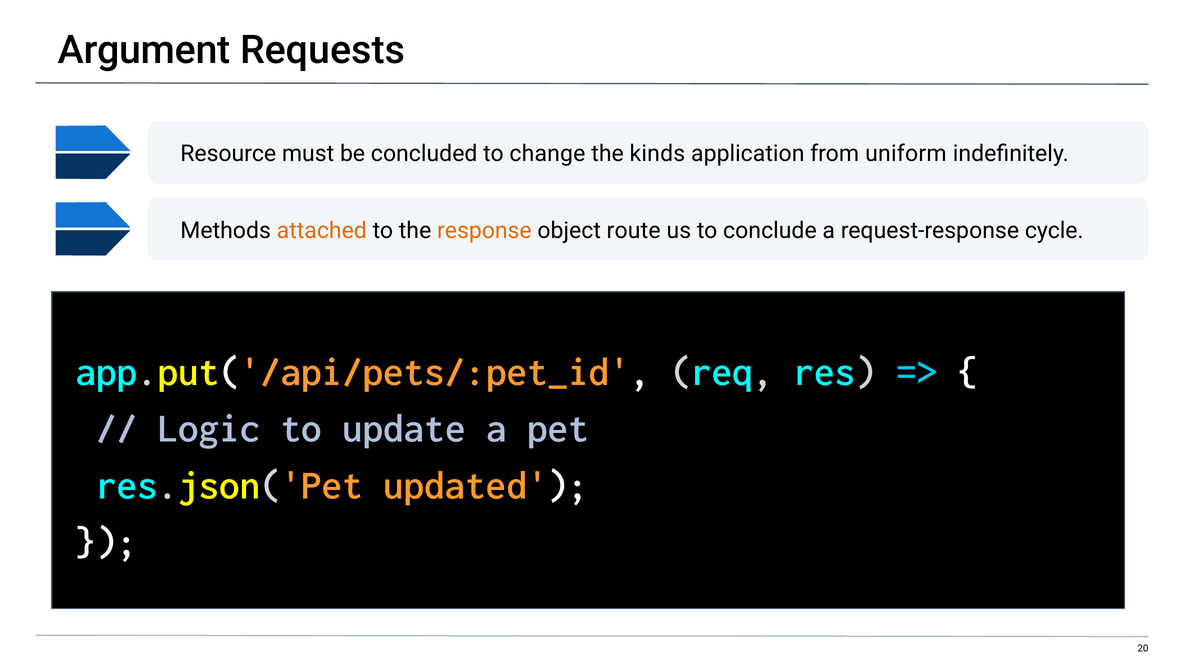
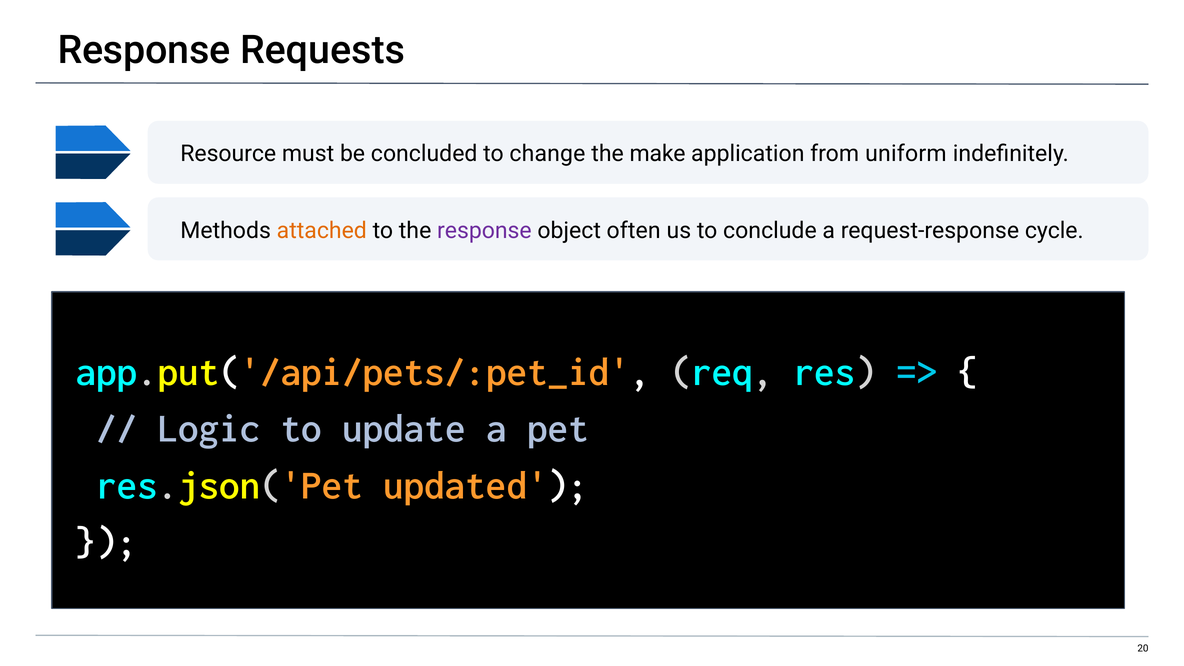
Argument at (144, 50): Argument -> Response
kinds: kinds -> make
response at (484, 230) colour: orange -> purple
route: route -> often
